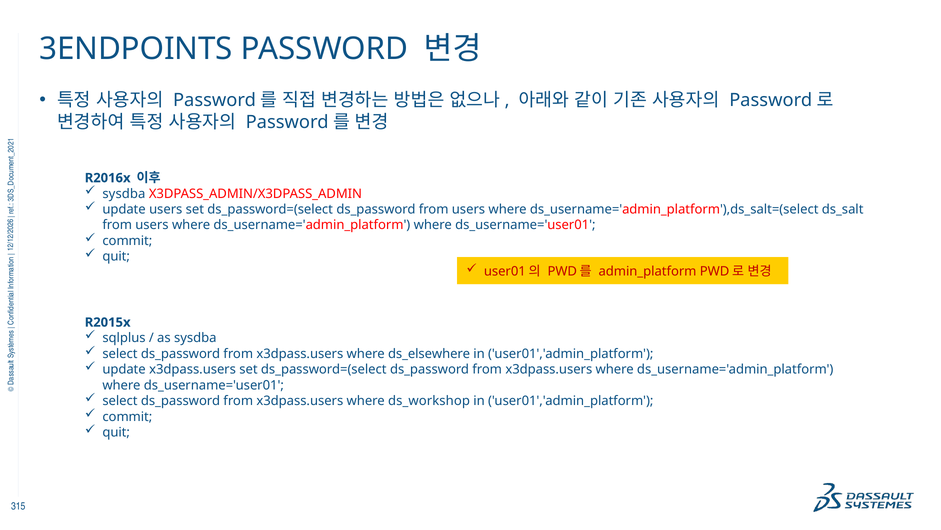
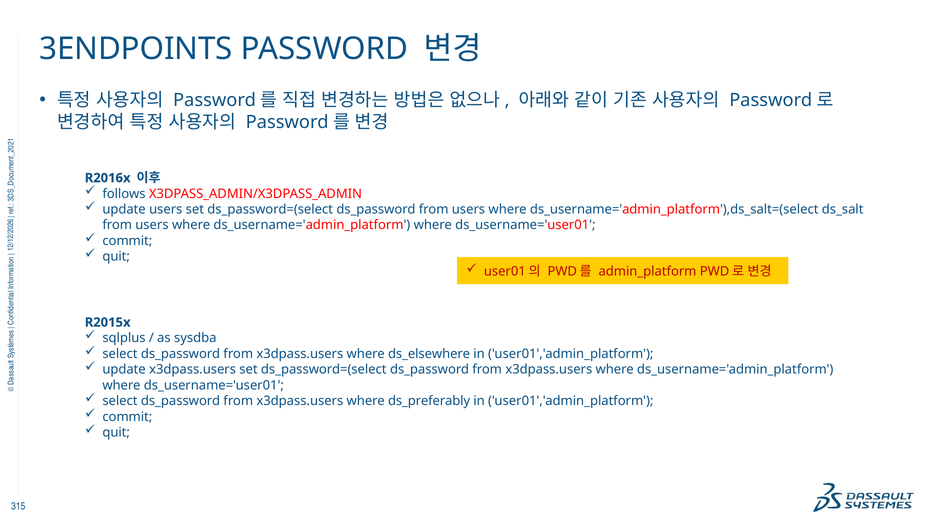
sysdba at (124, 193): sysdba -> follows
ds_workshop: ds_workshop -> ds_preferably
